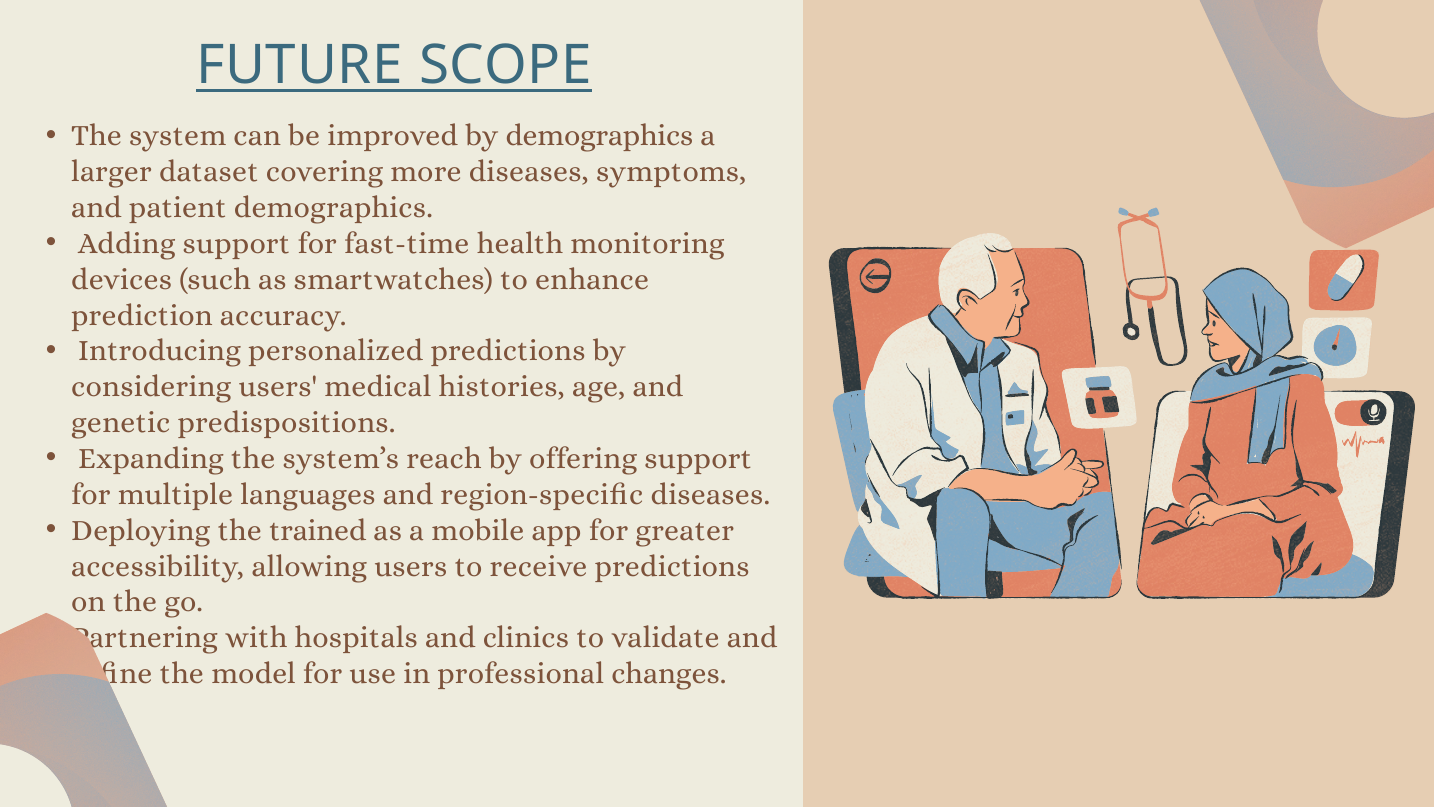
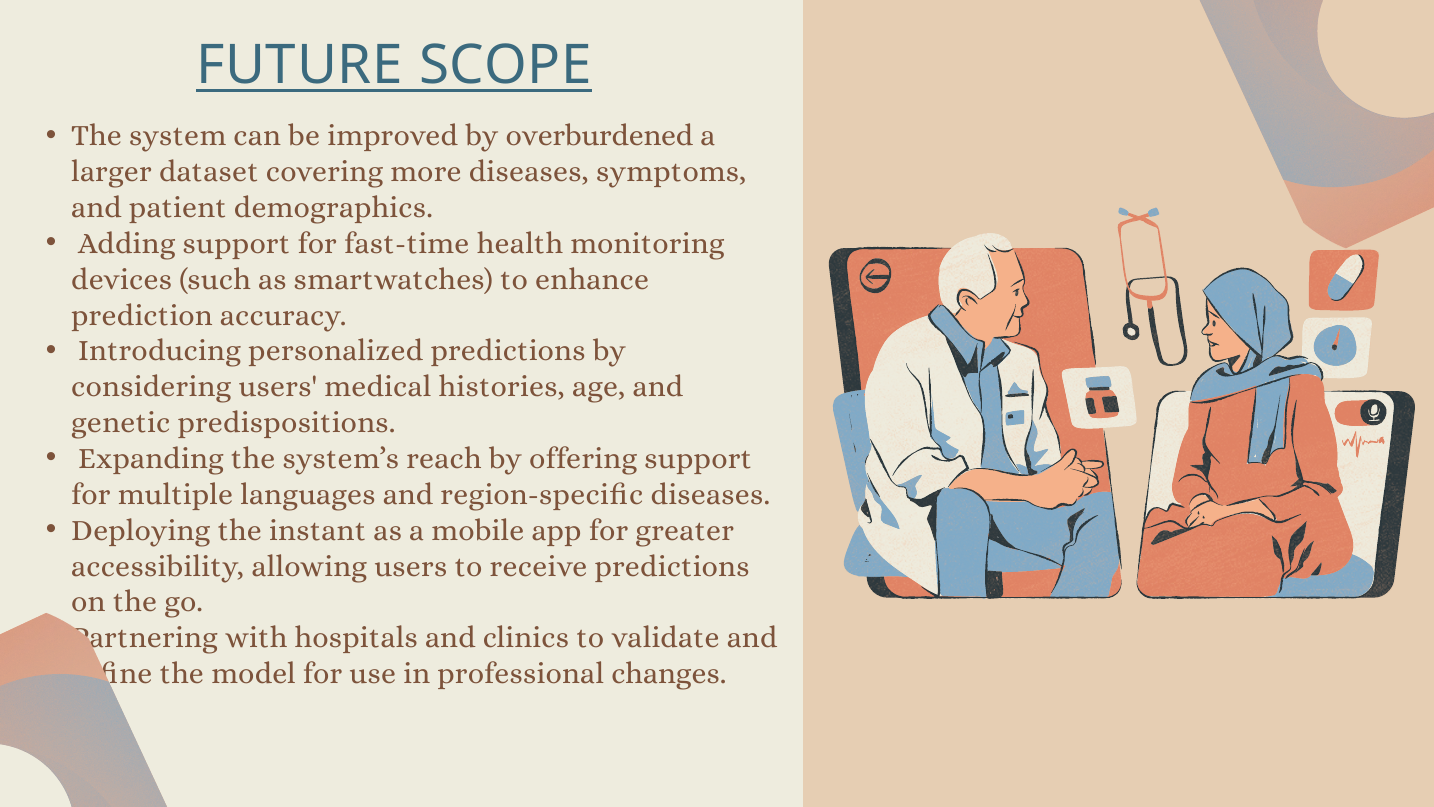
by demographics: demographics -> overburdened
trained: trained -> instant
